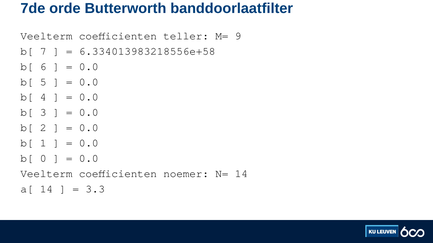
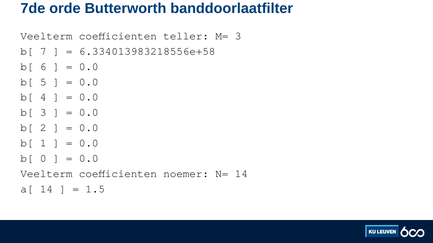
M= 9: 9 -> 3
3.3: 3.3 -> 1.5
